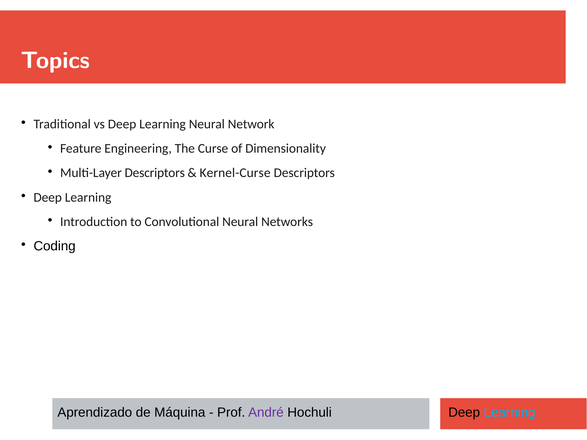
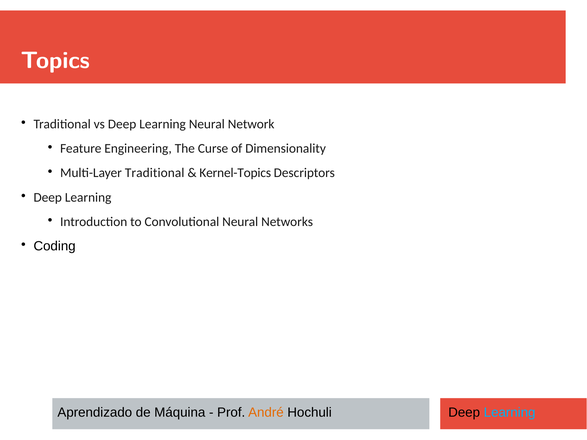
Multi-Layer Descriptors: Descriptors -> Traditional
Kernel-Curse: Kernel-Curse -> Kernel-Topics
André colour: purple -> orange
